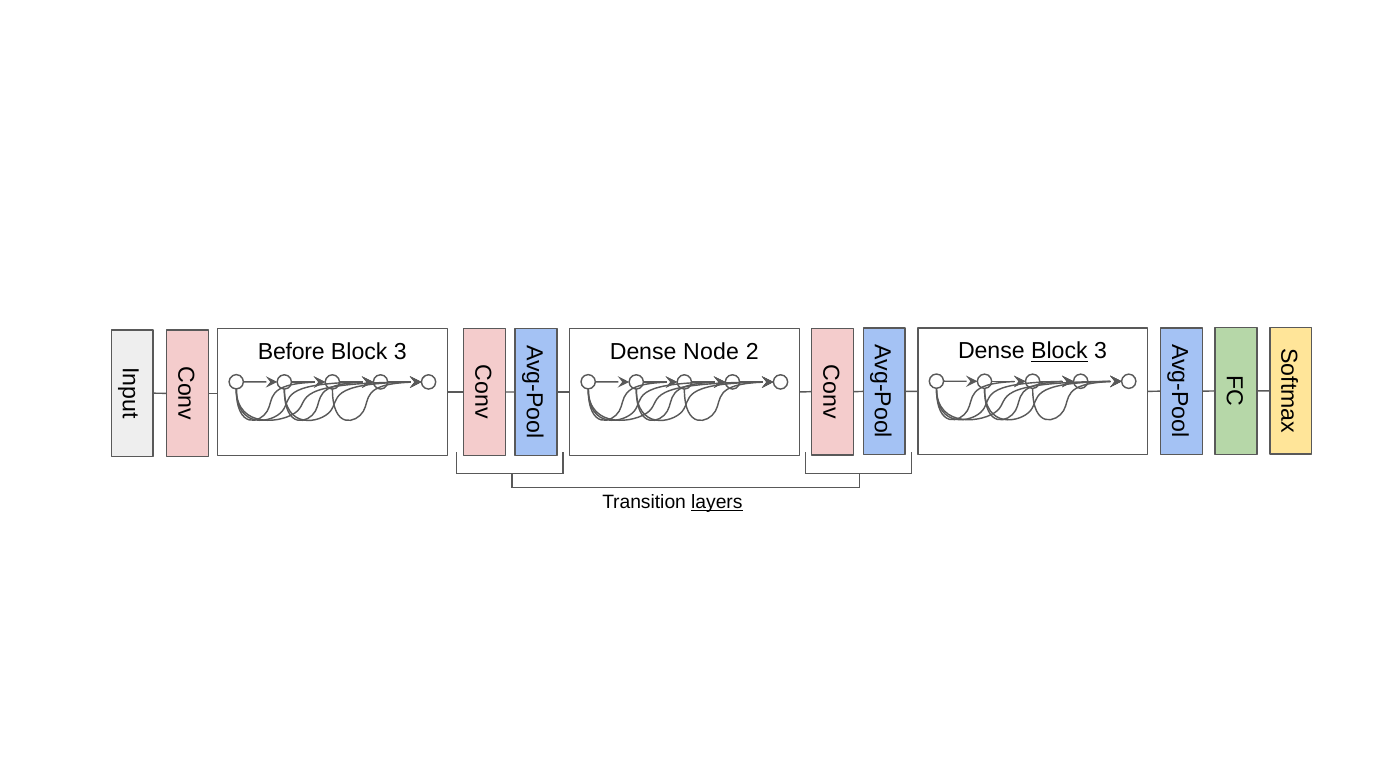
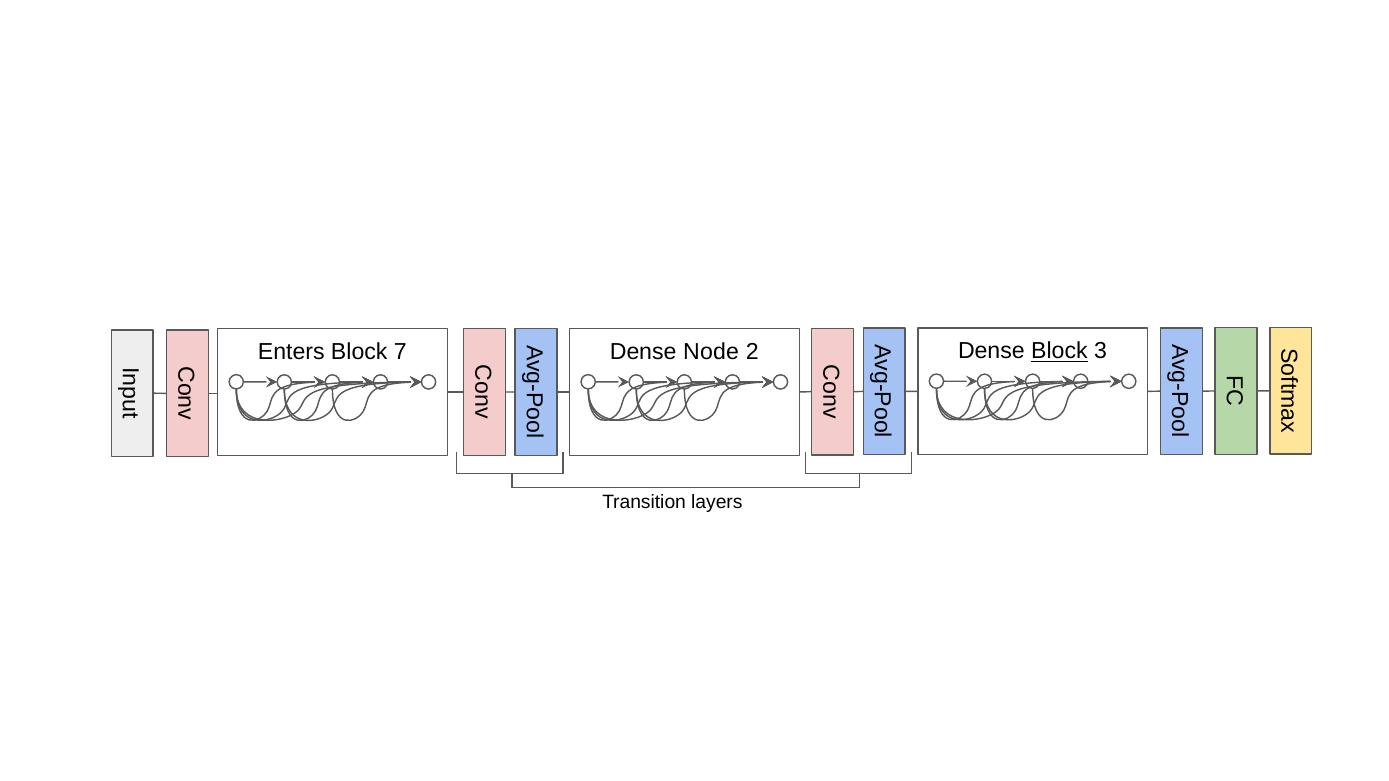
Before: Before -> Enters
3 at (400, 352): 3 -> 7
layers underline: present -> none
